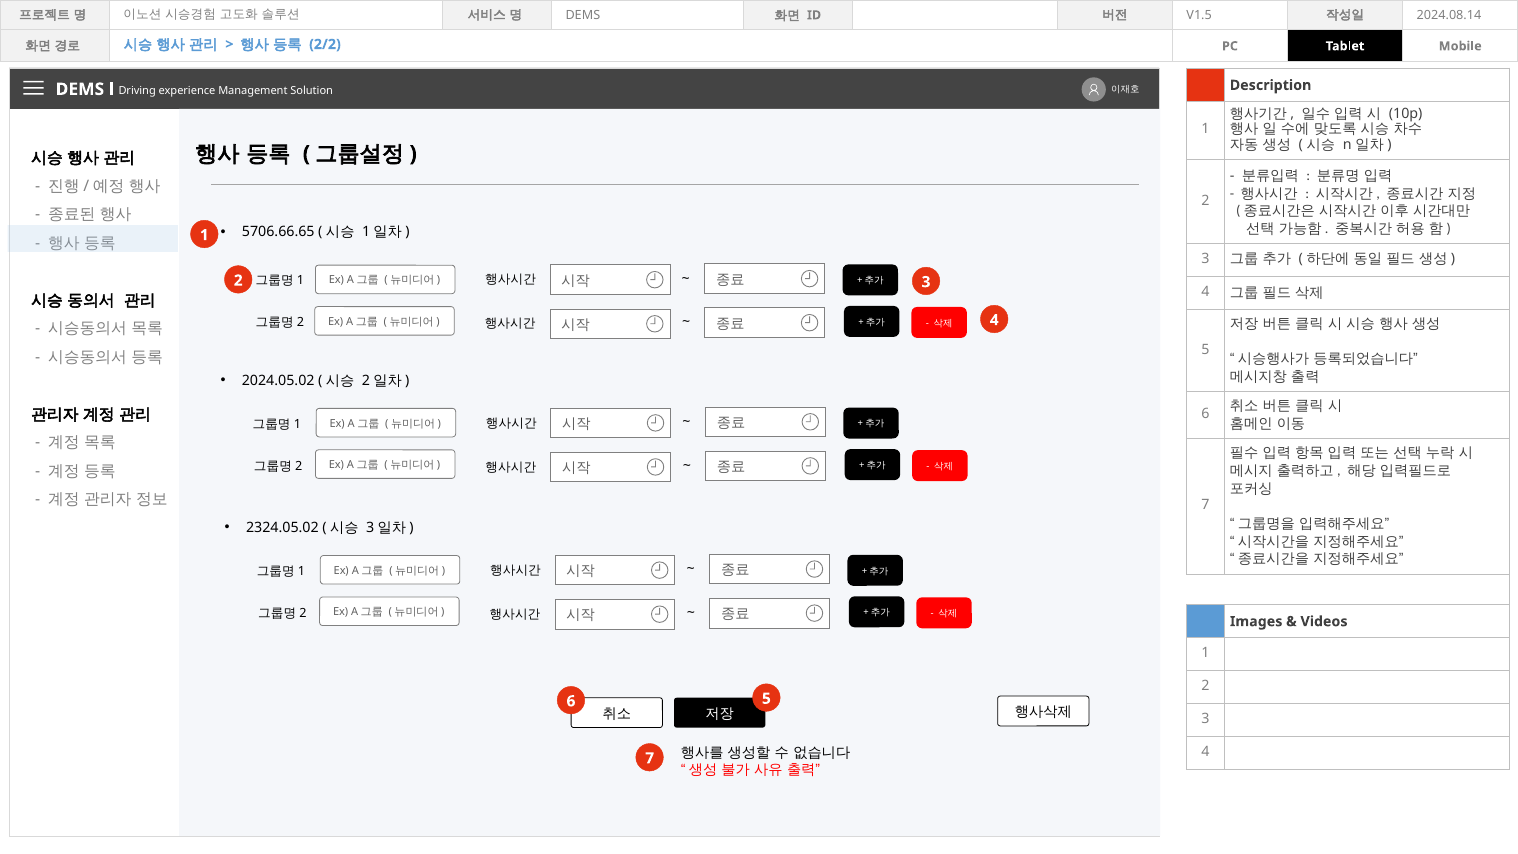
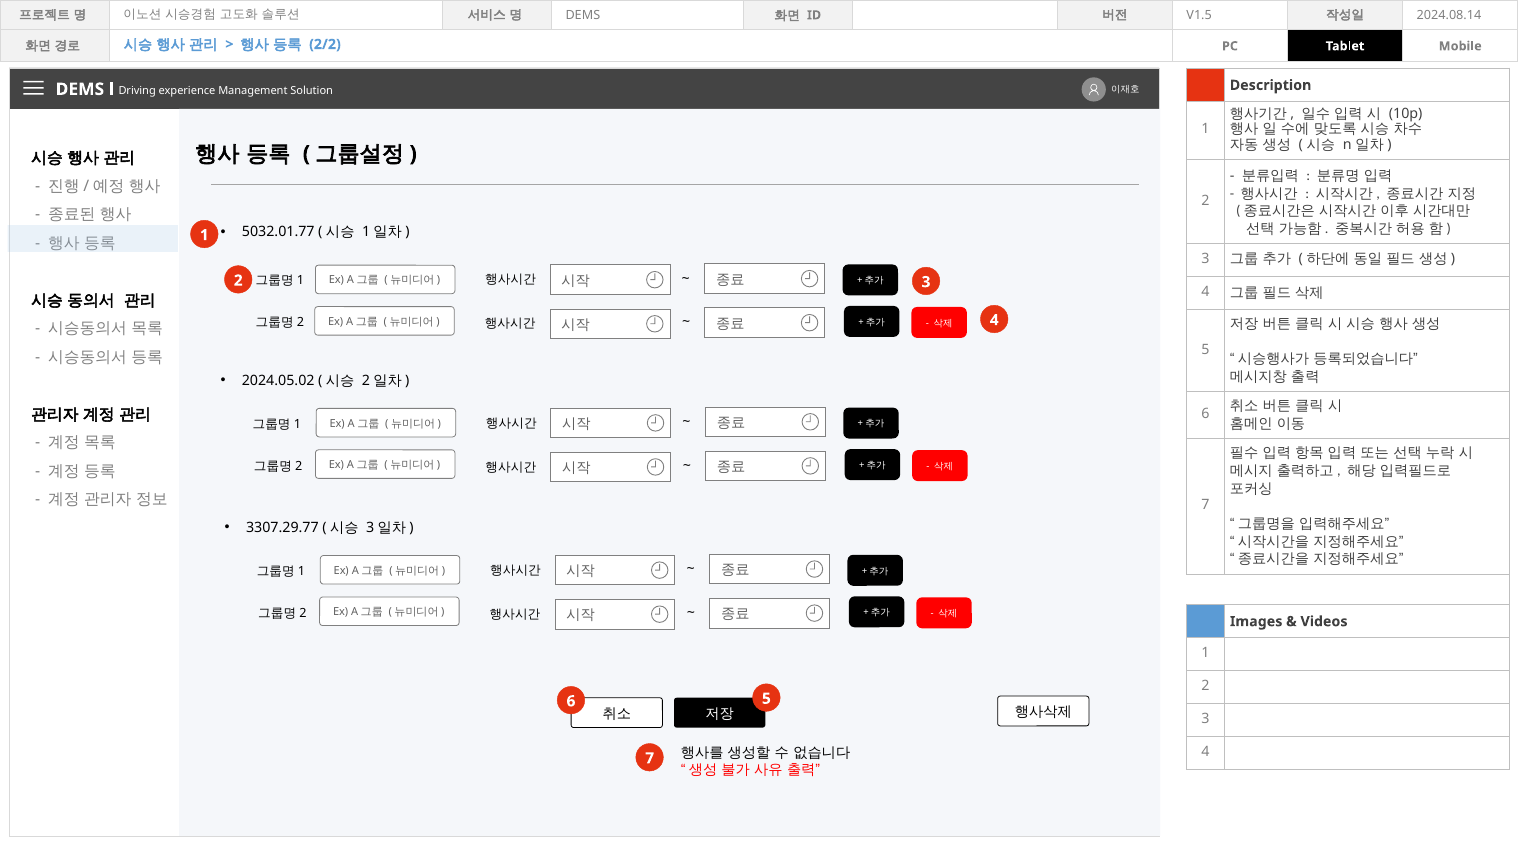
5706.66.65: 5706.66.65 -> 5032.01.77
2324.05.02: 2324.05.02 -> 3307.29.77
